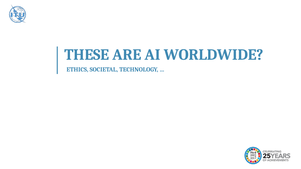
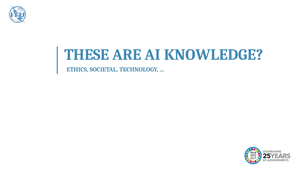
WORLDWIDE: WORLDWIDE -> KNOWLEDGE
